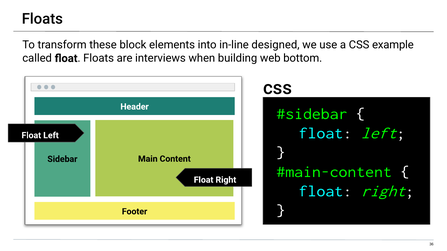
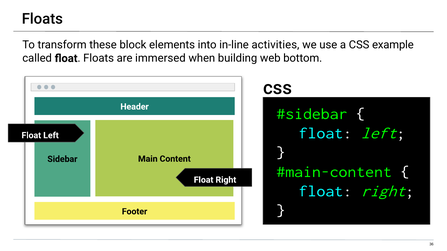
designed: designed -> activities
interviews: interviews -> immersed
